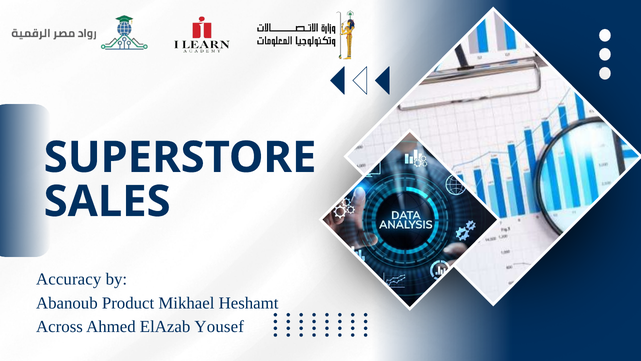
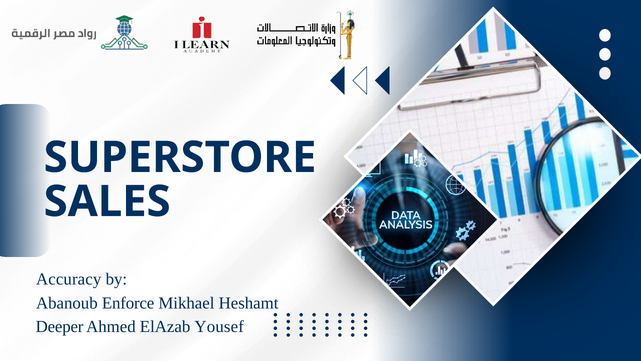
Product: Product -> Enforce
Across: Across -> Deeper
